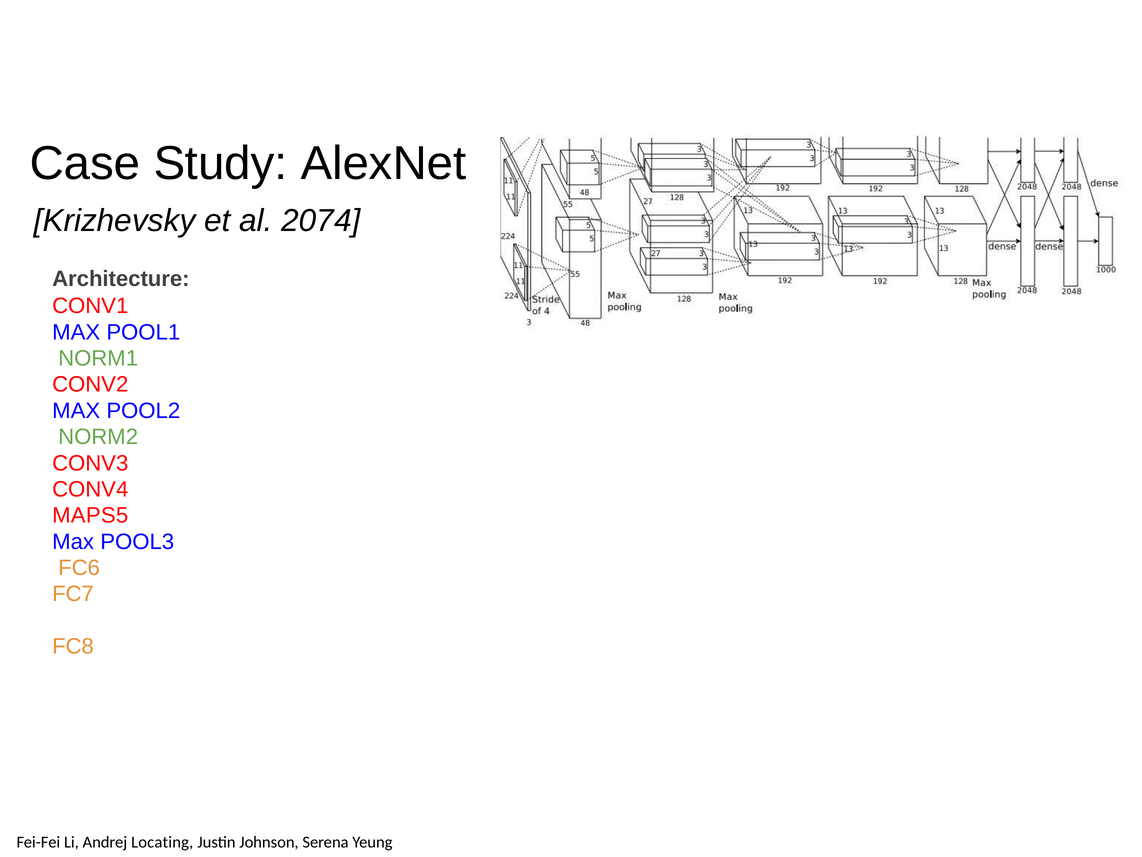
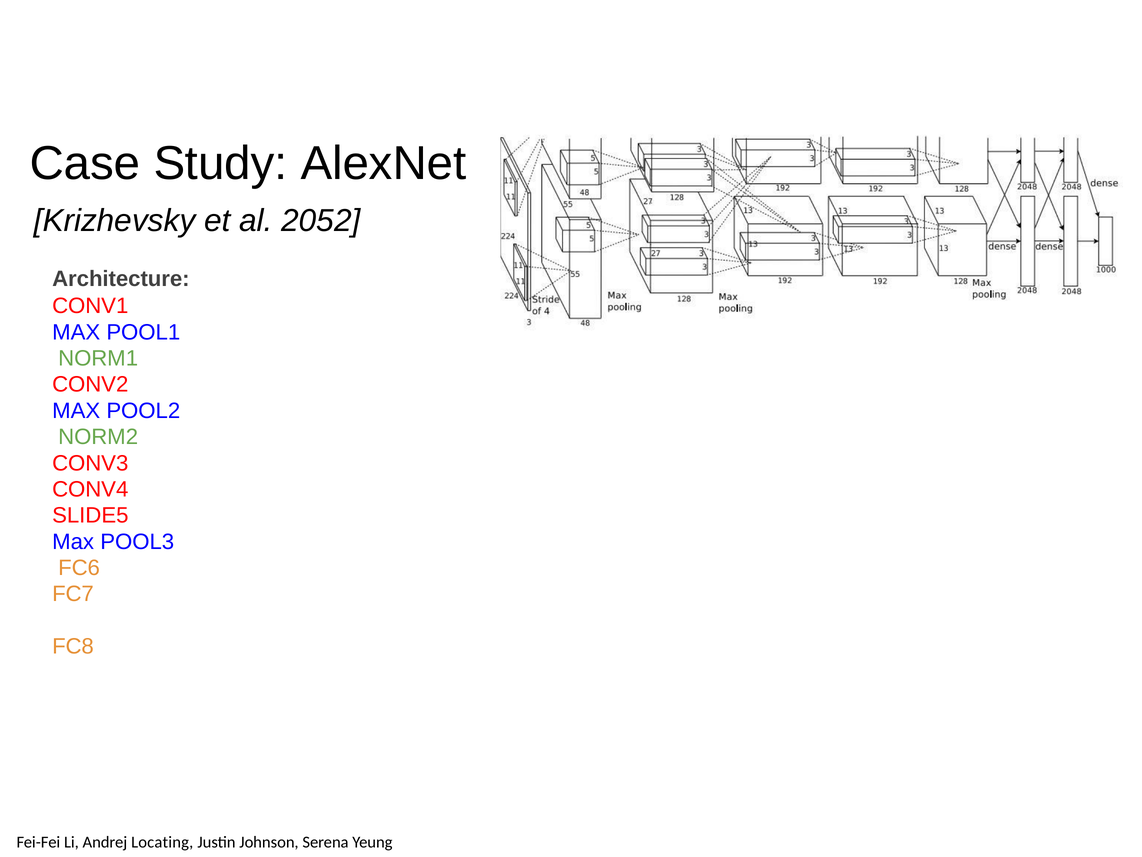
2074: 2074 -> 2052
MAPS5: MAPS5 -> SLIDE5
